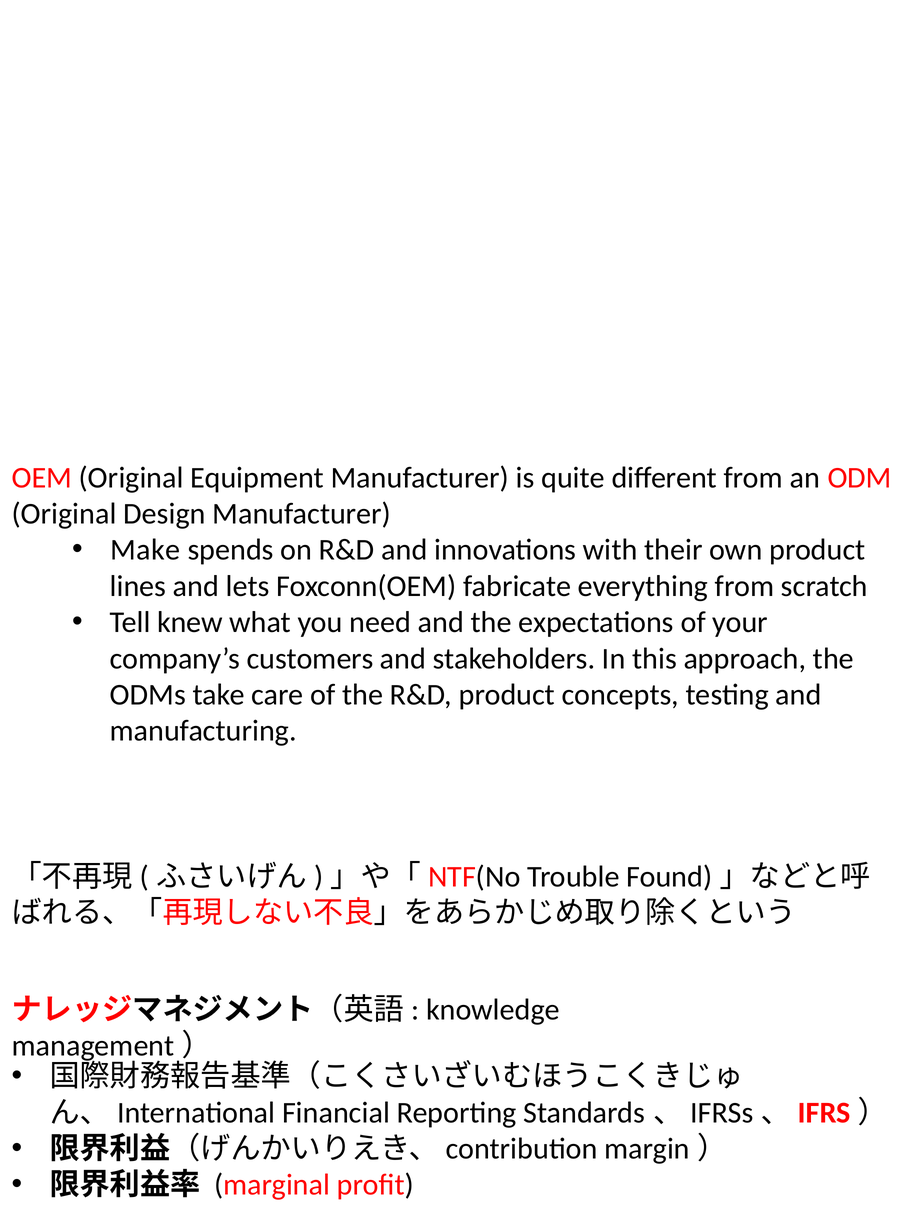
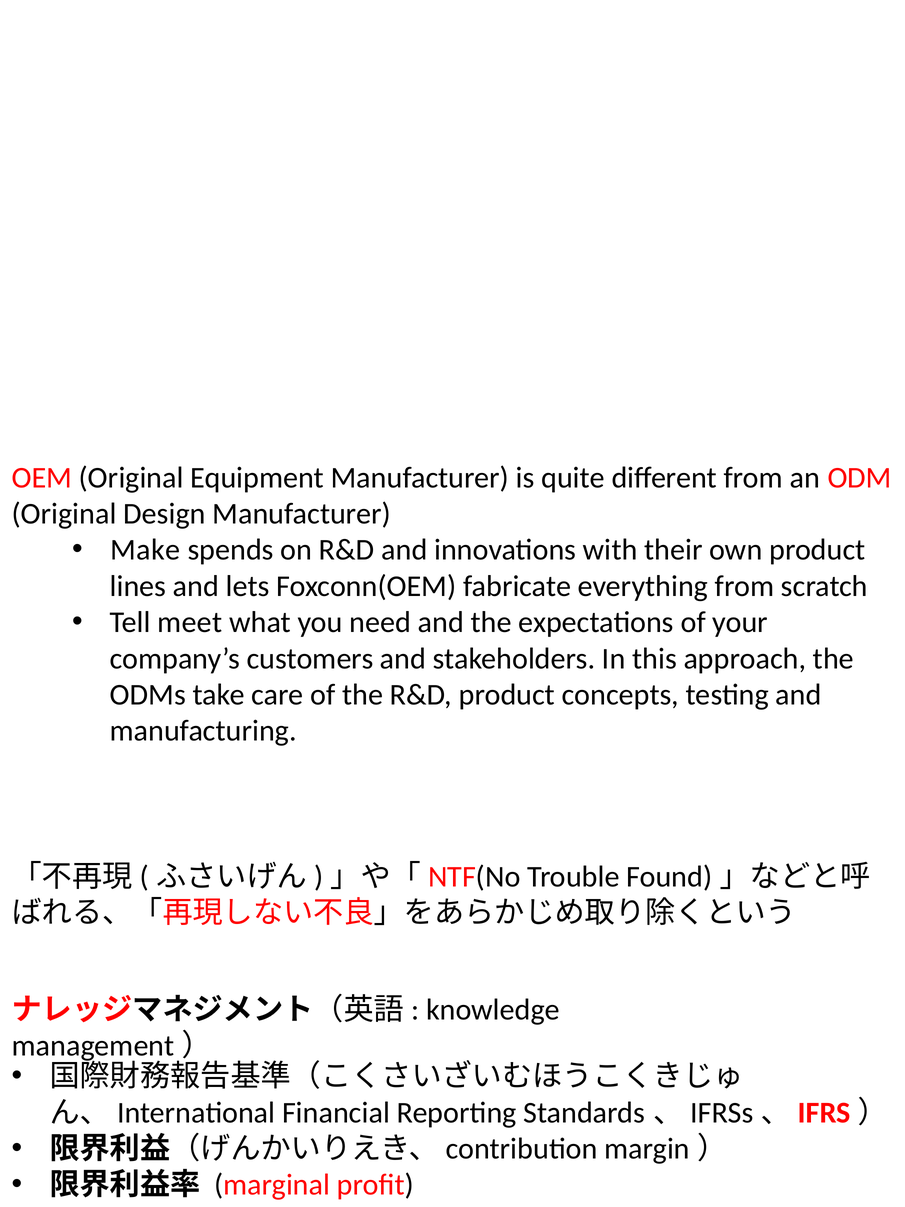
knew: knew -> meet
